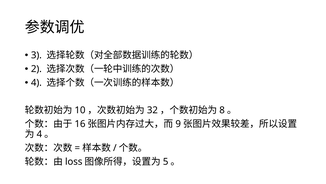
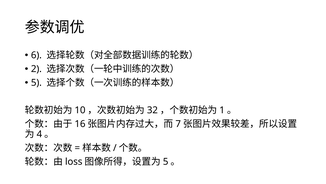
3: 3 -> 6
4 at (36, 82): 4 -> 5
8: 8 -> 1
9: 9 -> 7
